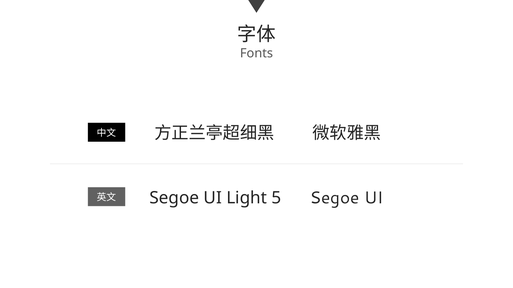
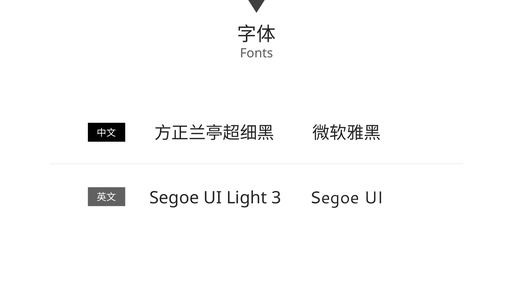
5: 5 -> 3
